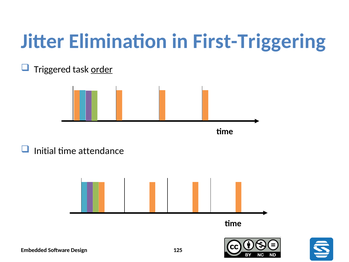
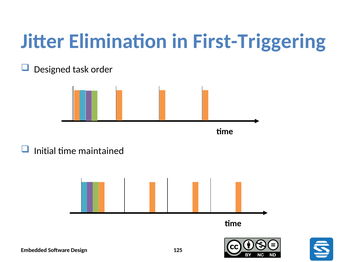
Triggered: Triggered -> Designed
order underline: present -> none
attendance: attendance -> maintained
